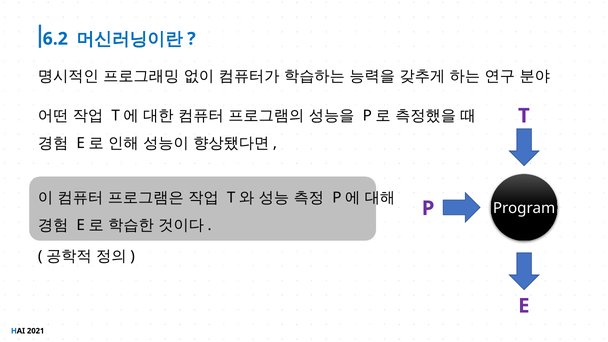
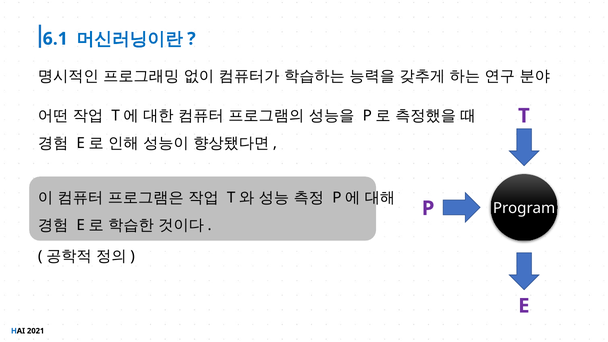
6.2: 6.2 -> 6.1
